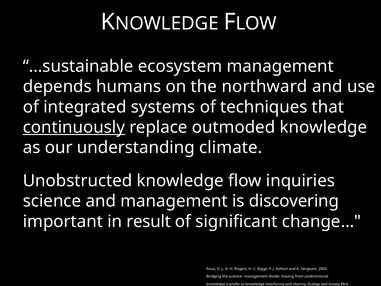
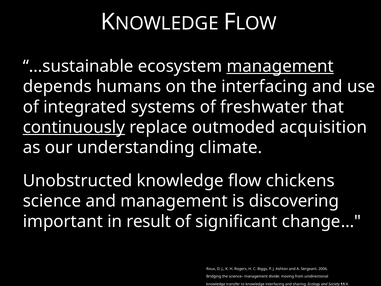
management at (280, 66) underline: none -> present
the northward: northward -> interfacing
techniques: techniques -> freshwater
outmoded knowledge: knowledge -> acquisition
inquiries: inquiries -> chickens
